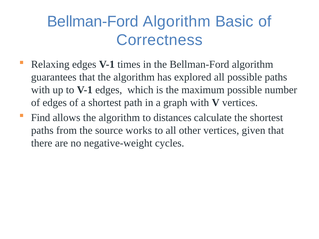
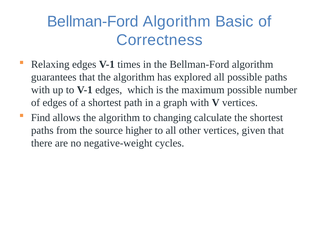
distances: distances -> changing
works: works -> higher
